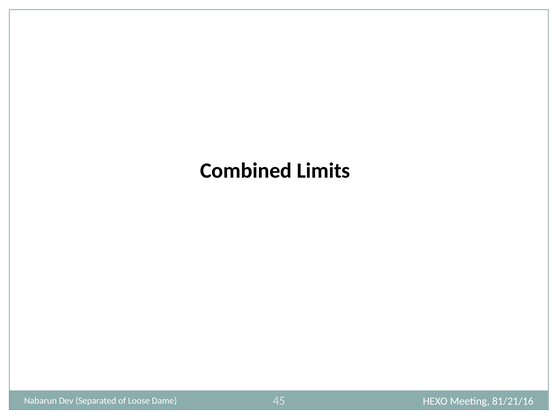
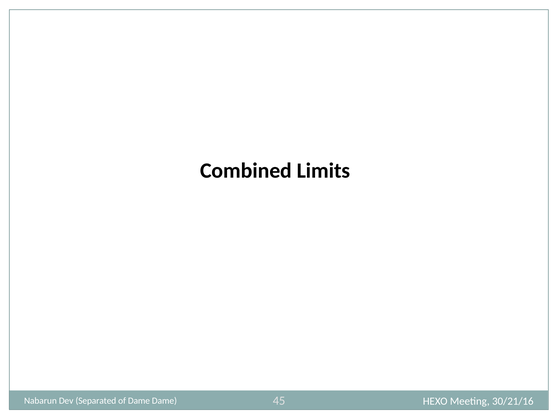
of Loose: Loose -> Dame
81/21/16: 81/21/16 -> 30/21/16
